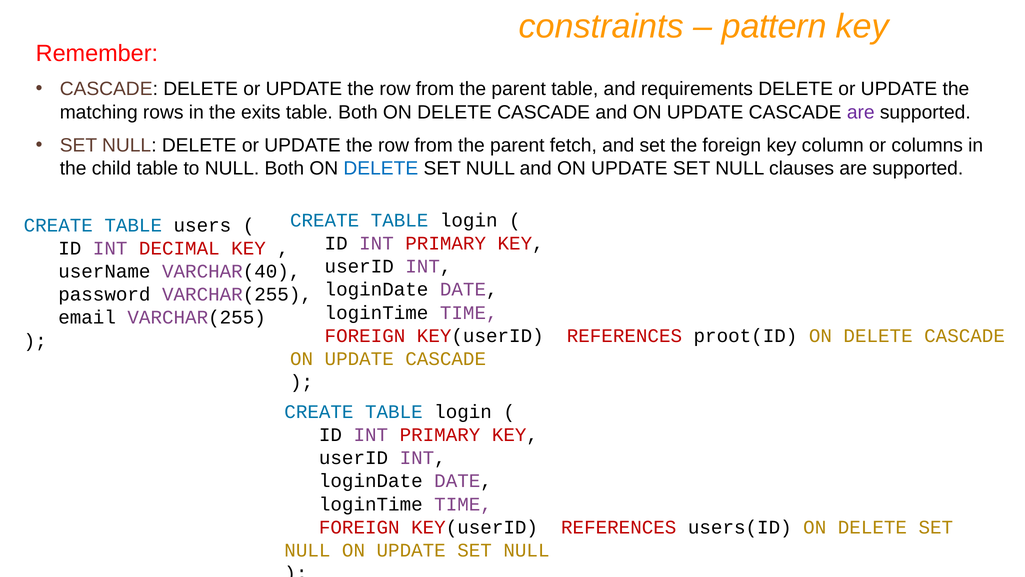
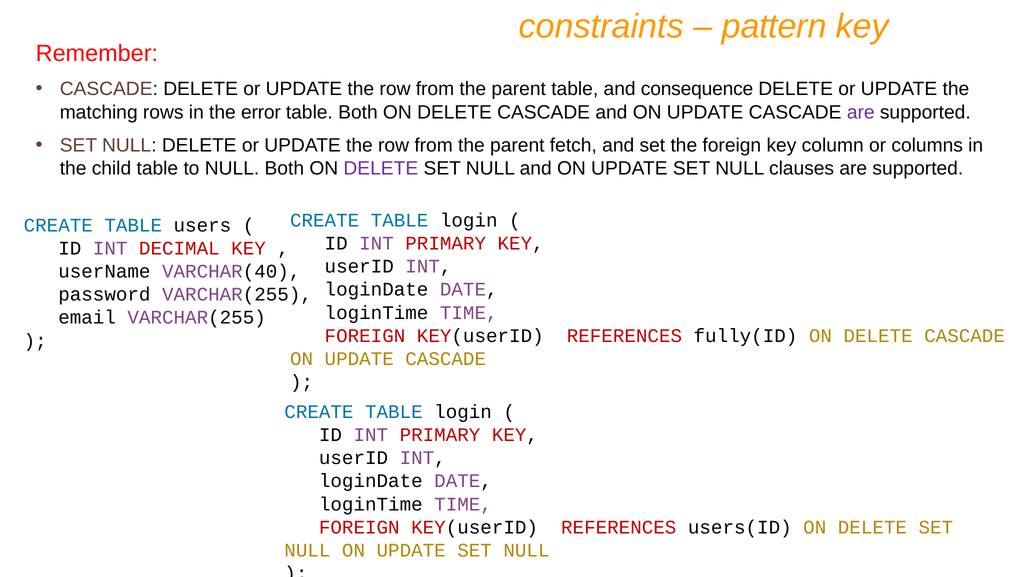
requirements: requirements -> consequence
exits: exits -> error
DELETE at (381, 169) colour: blue -> purple
proot(ID: proot(ID -> fully(ID
